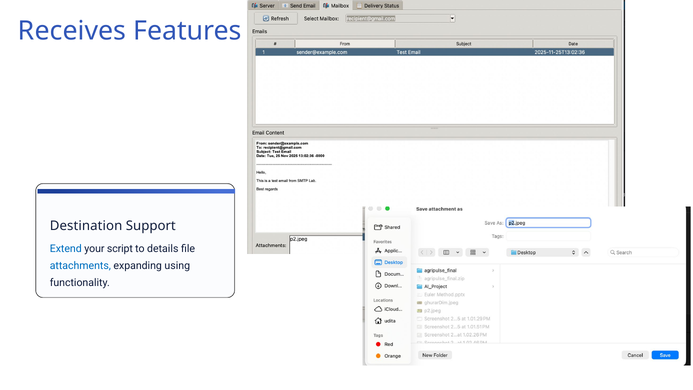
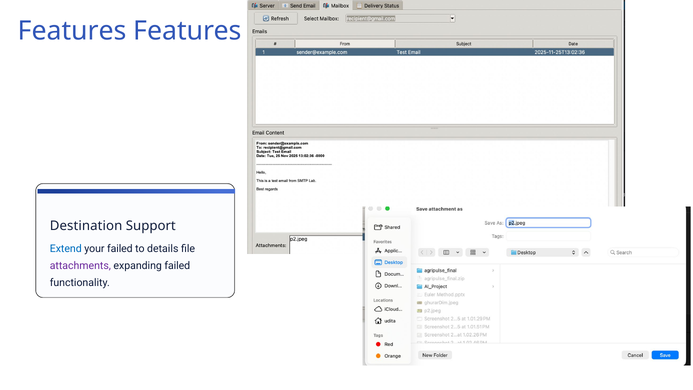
Receives at (72, 31): Receives -> Features
your script: script -> failed
attachments colour: blue -> purple
expanding using: using -> failed
